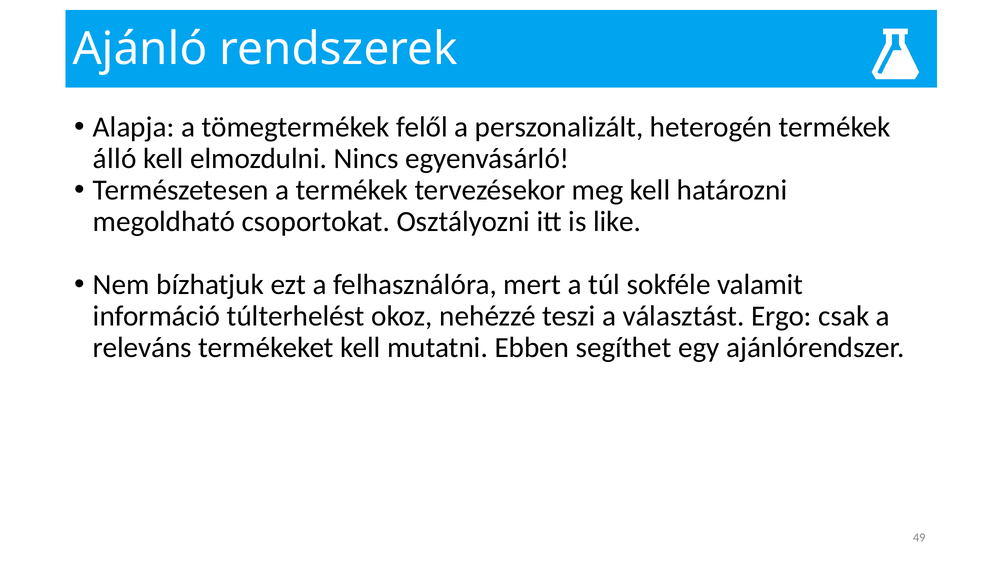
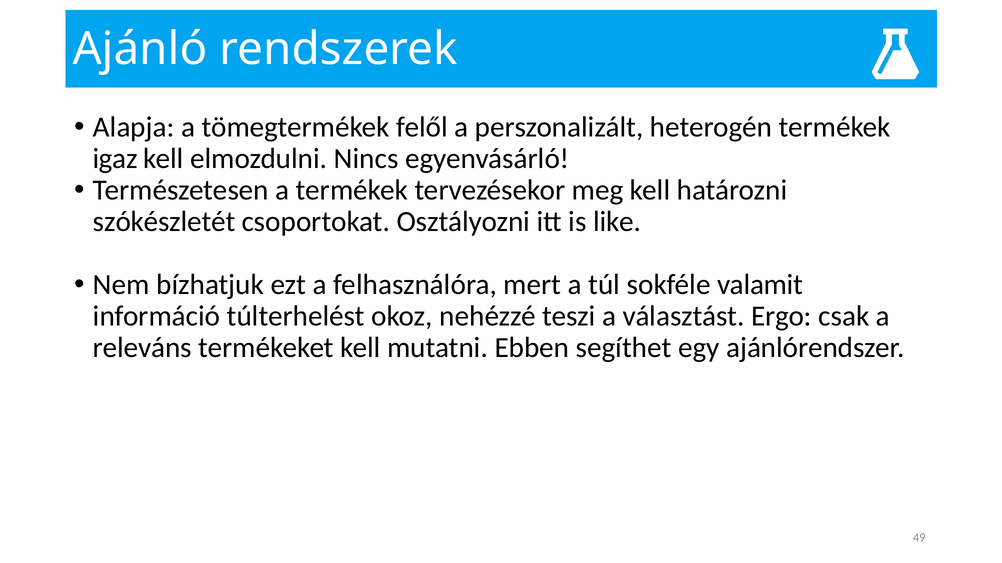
álló: álló -> igaz
megoldható: megoldható -> szókészletét
